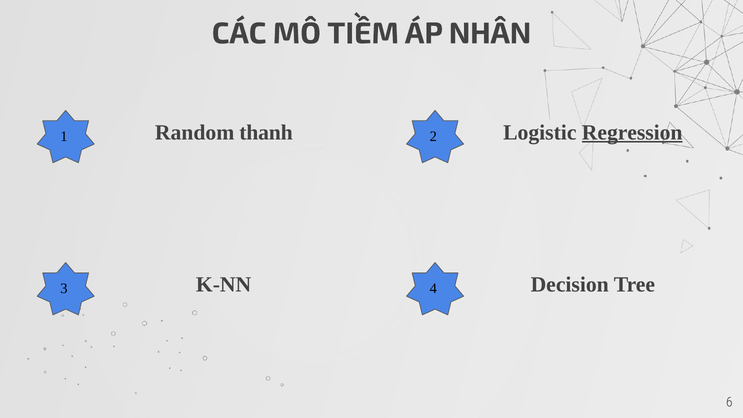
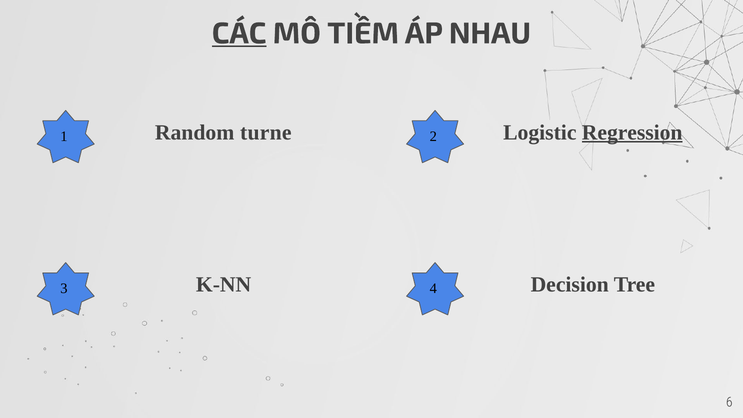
CÁC underline: none -> present
NHÂN: NHÂN -> NHAU
thanh: thanh -> turne
